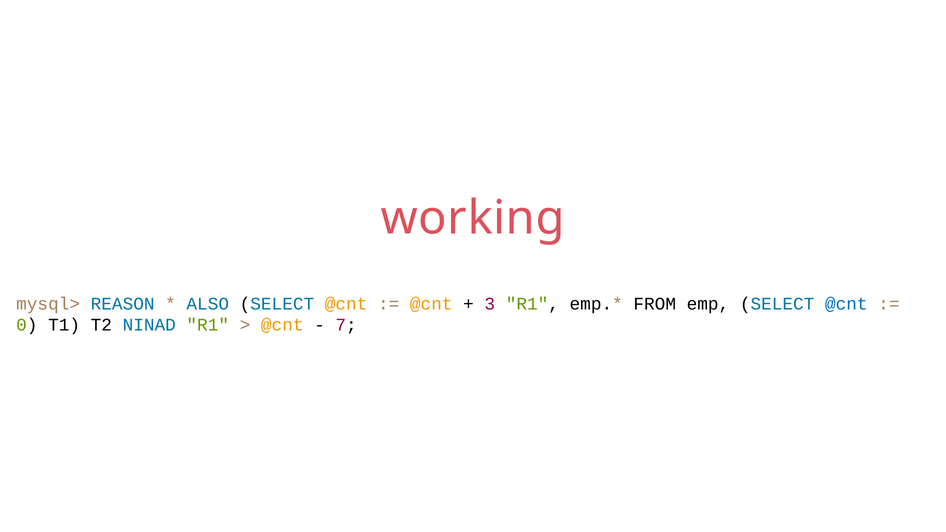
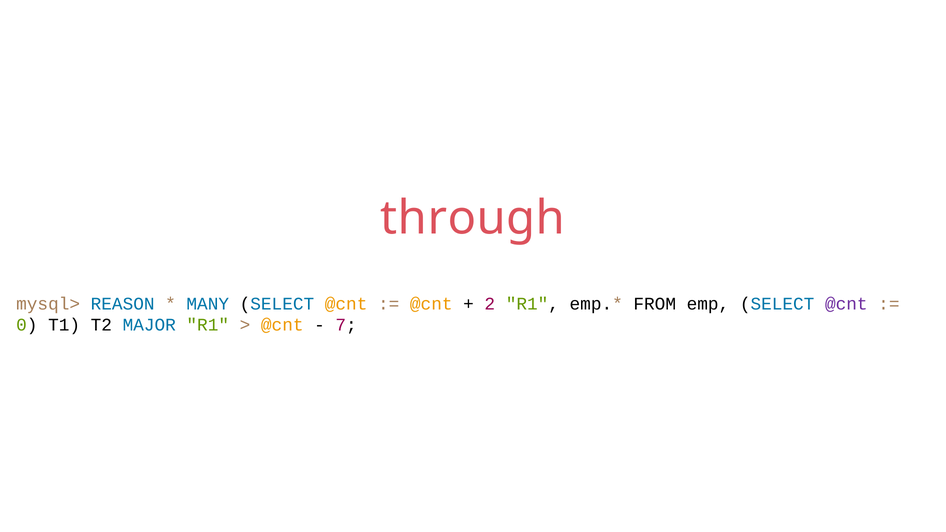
working: working -> through
ALSO: ALSO -> MANY
3: 3 -> 2
@cnt at (846, 304) colour: blue -> purple
NINAD: NINAD -> MAJOR
